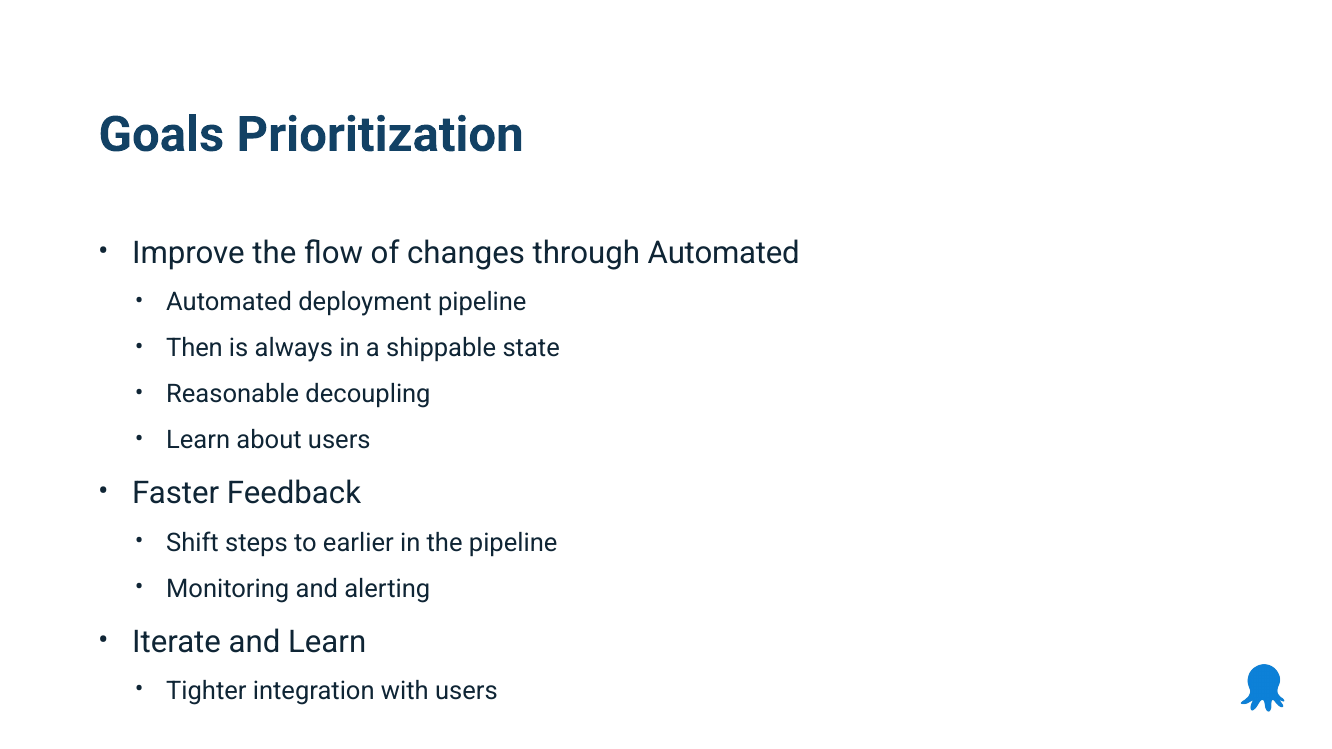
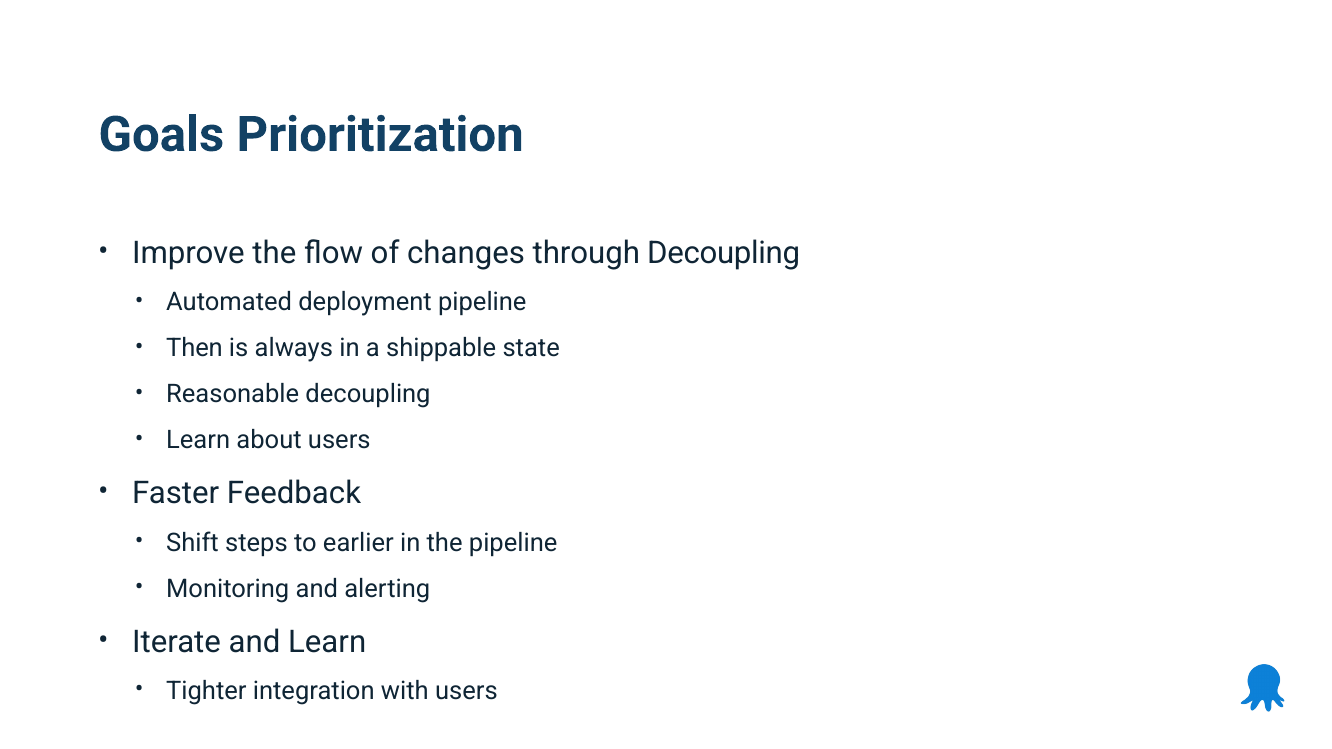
through Automated: Automated -> Decoupling
